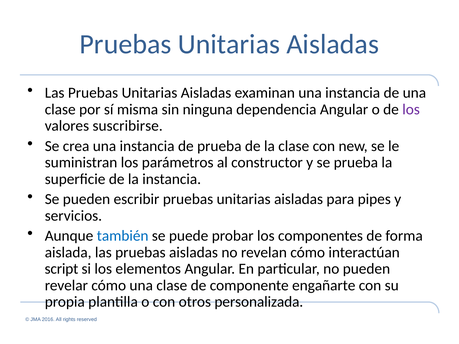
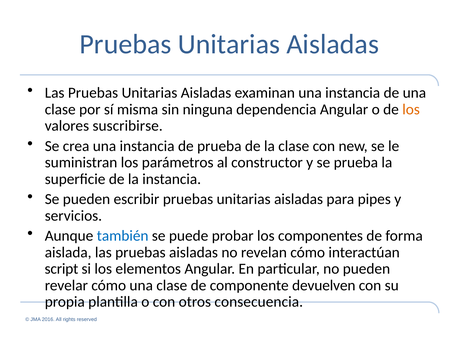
los at (411, 109) colour: purple -> orange
engañarte: engañarte -> devuelven
personalizada: personalizada -> consecuencia
